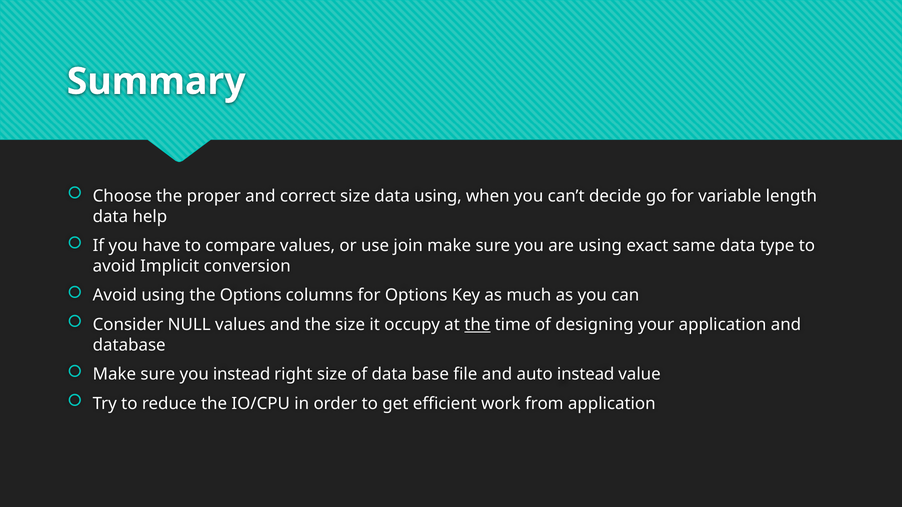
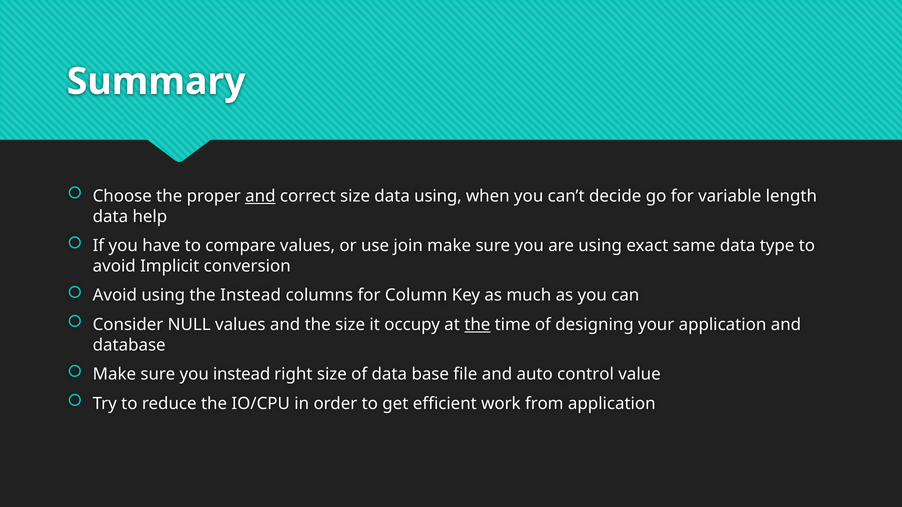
and at (260, 196) underline: none -> present
the Options: Options -> Instead
for Options: Options -> Column
auto instead: instead -> control
